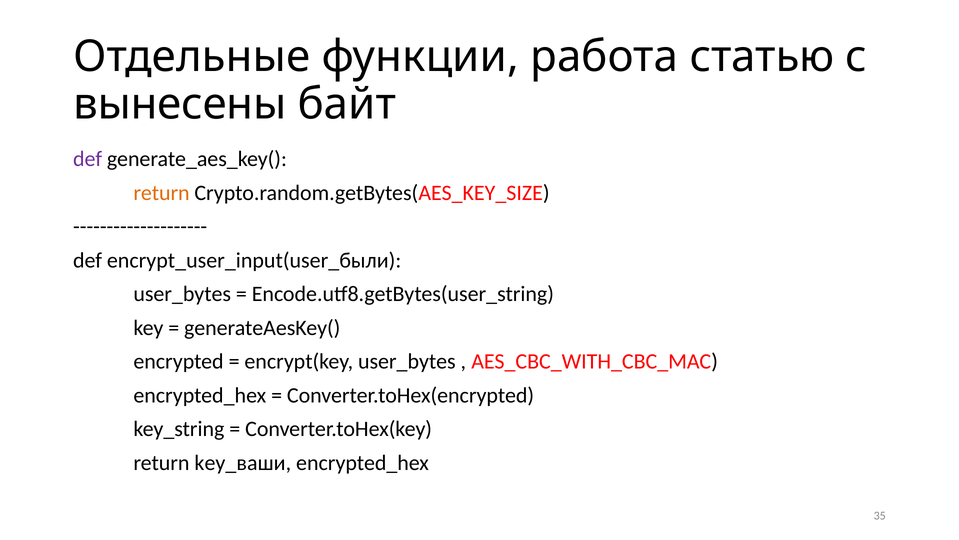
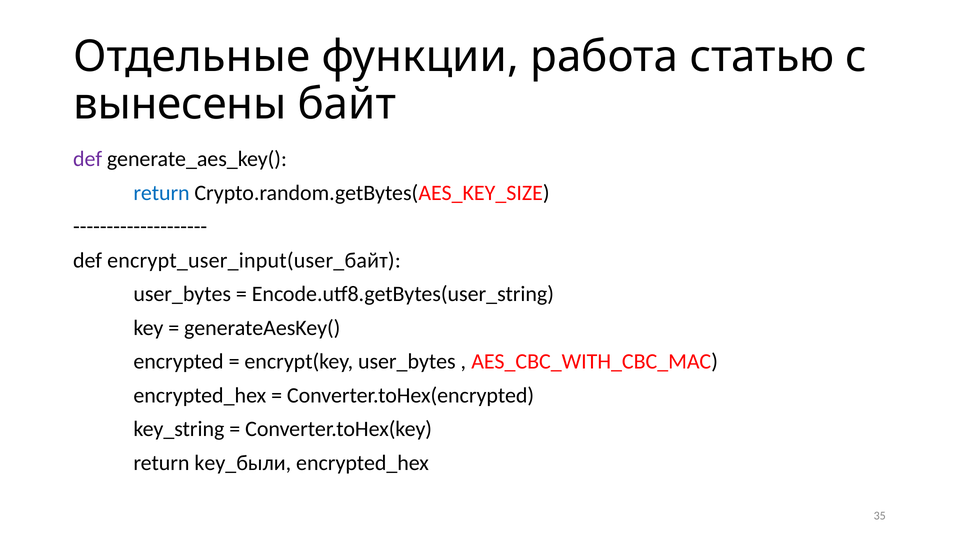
return at (162, 193) colour: orange -> blue
encrypt_user_input(user_были: encrypt_user_input(user_были -> encrypt_user_input(user_байт
key_ваши: key_ваши -> key_были
